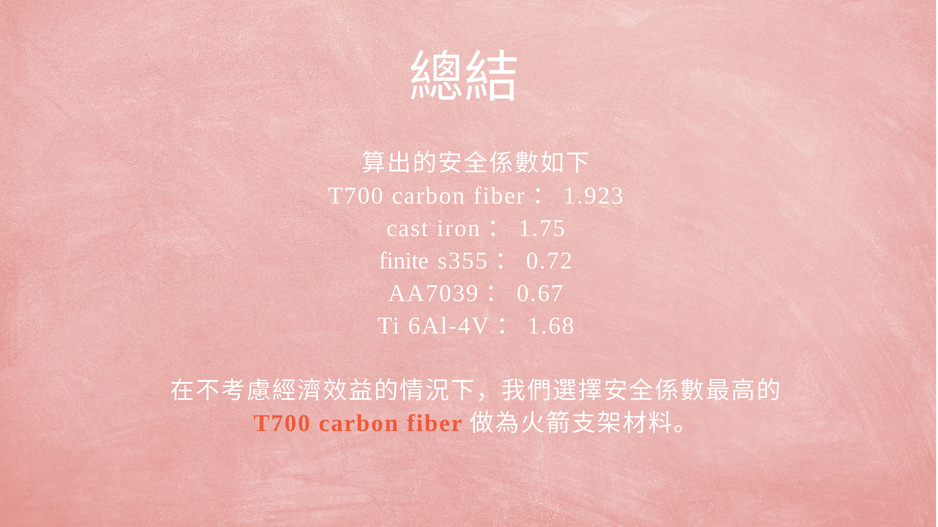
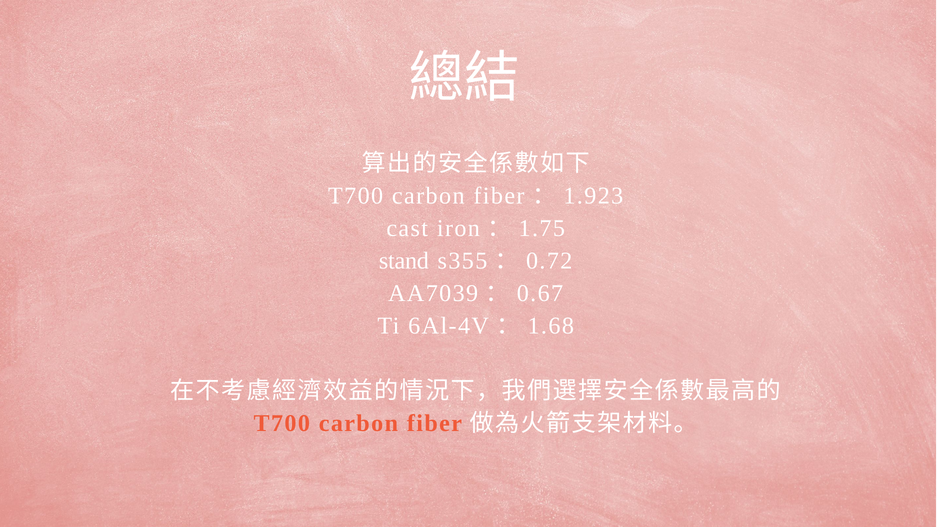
finite: finite -> stand
